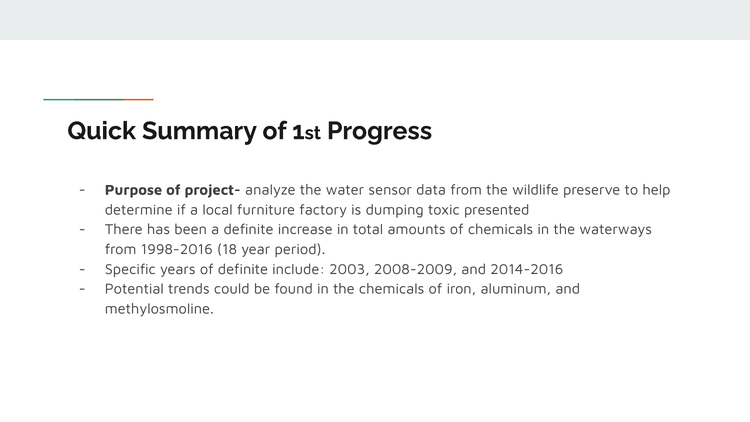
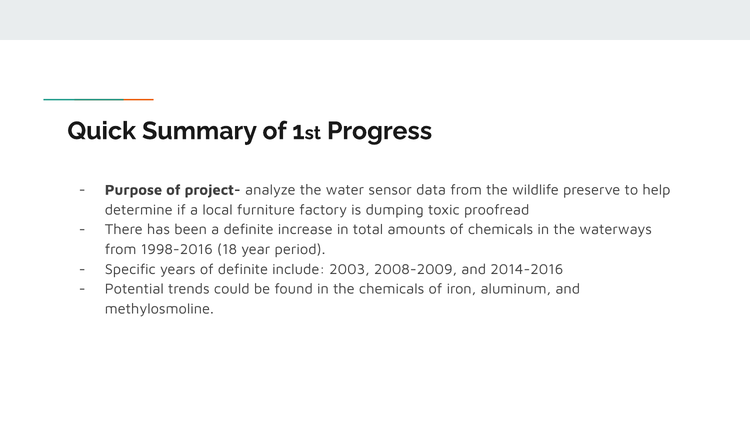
presented: presented -> proofread
